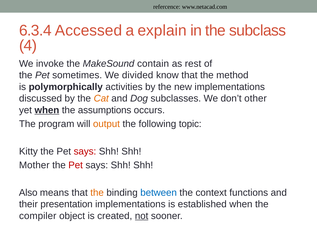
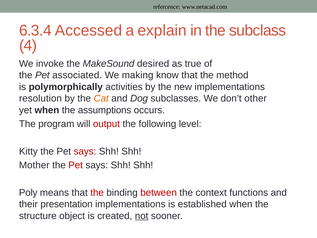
contain: contain -> desired
rest: rest -> true
sometimes: sometimes -> associated
divided: divided -> making
discussed: discussed -> resolution
when at (47, 110) underline: present -> none
output colour: orange -> red
topic: topic -> level
Also: Also -> Poly
the at (97, 192) colour: orange -> red
between colour: blue -> red
compiler: compiler -> structure
